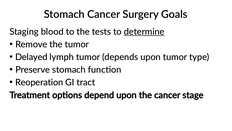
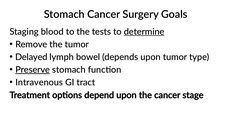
lymph tumor: tumor -> bowel
Preserve underline: none -> present
Reoperation: Reoperation -> Intravenous
